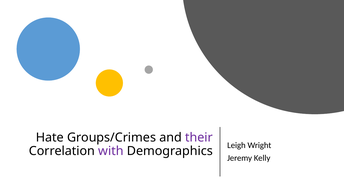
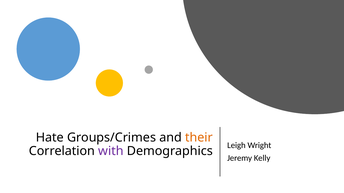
their colour: purple -> orange
